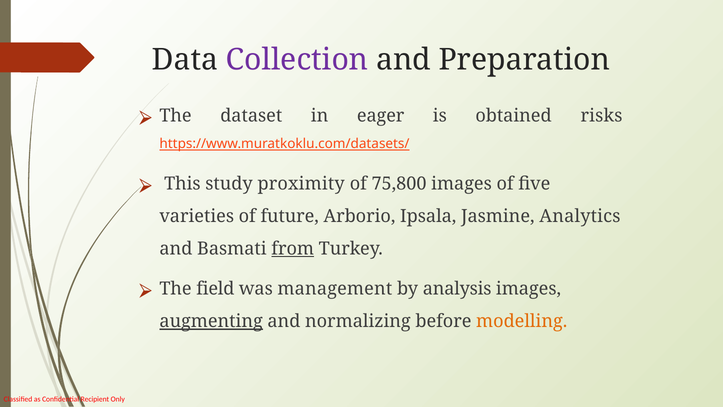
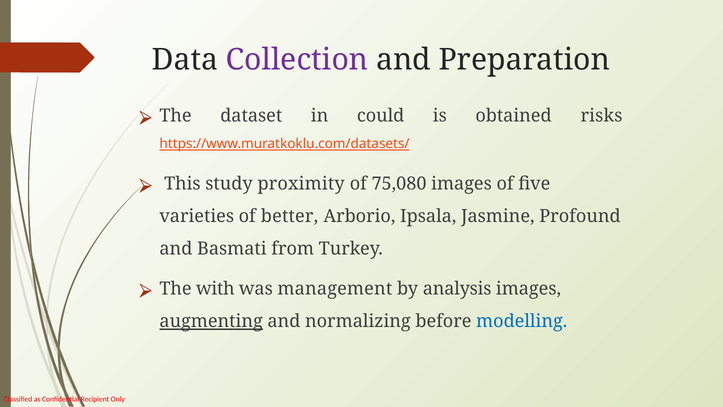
eager: eager -> could
75,800: 75,800 -> 75,080
future: future -> better
Analytics: Analytics -> Profound
from underline: present -> none
field: field -> with
modelling colour: orange -> blue
